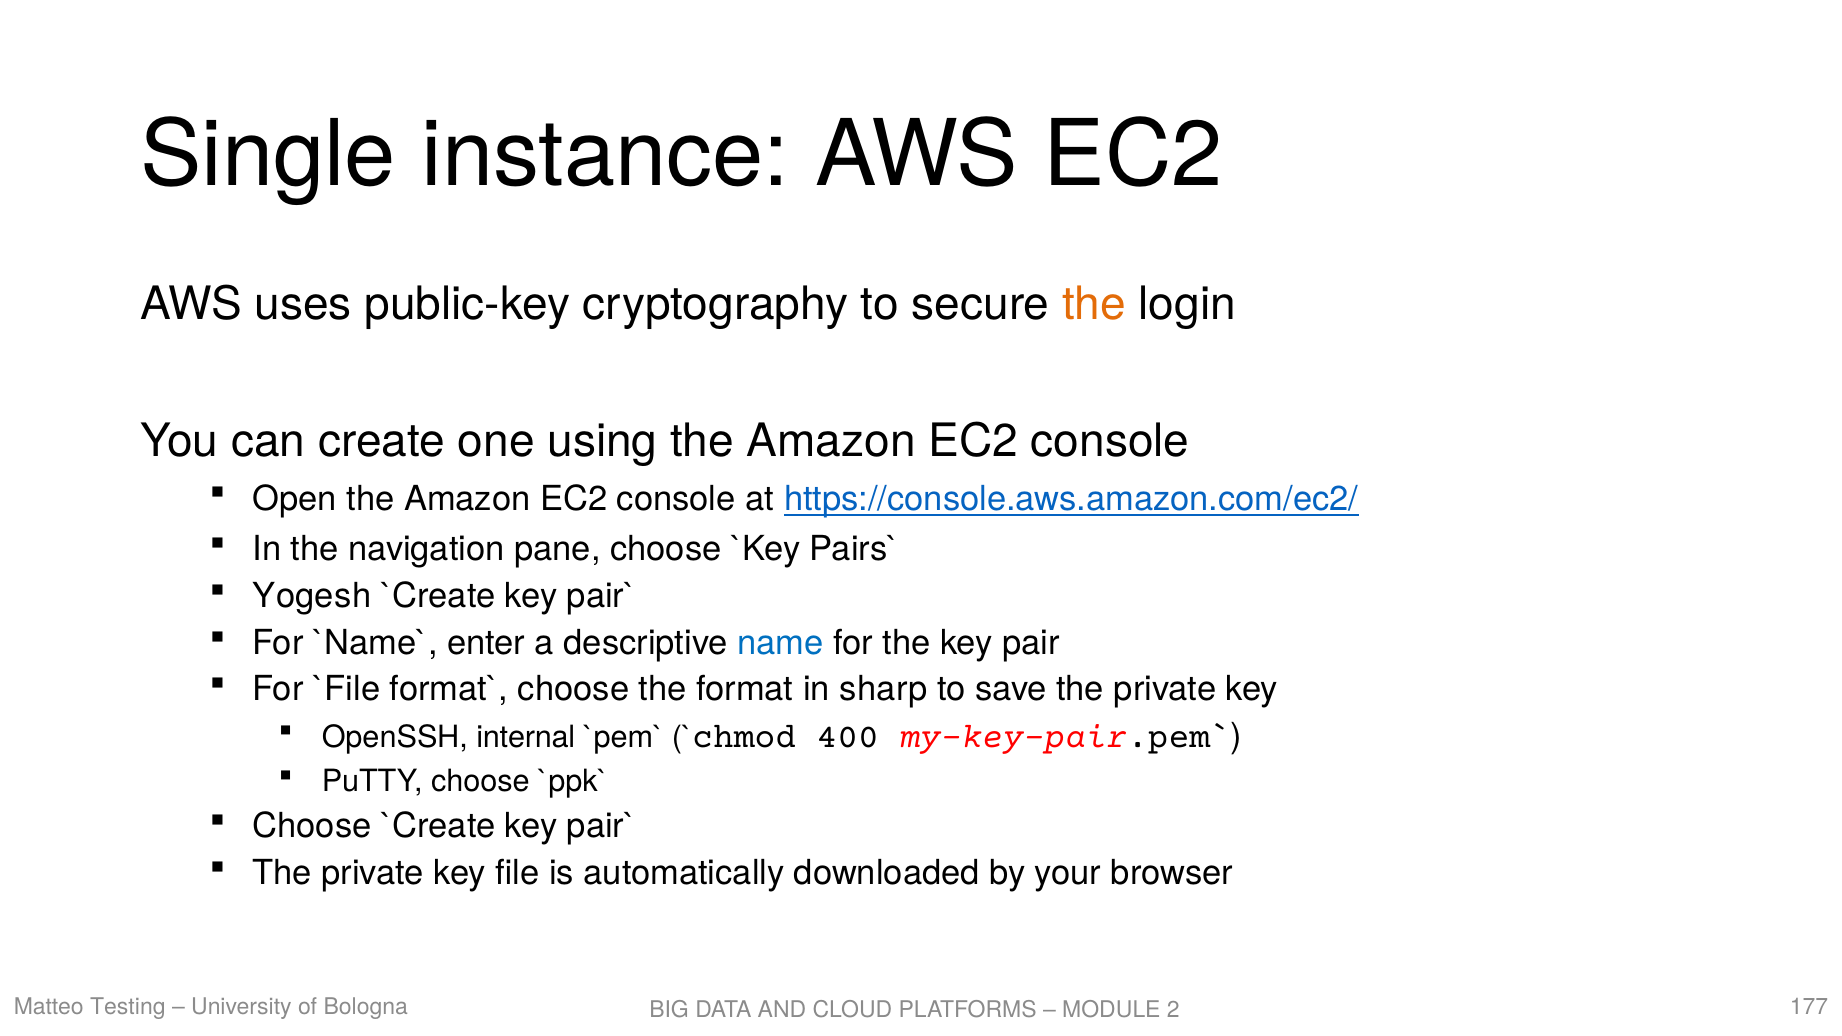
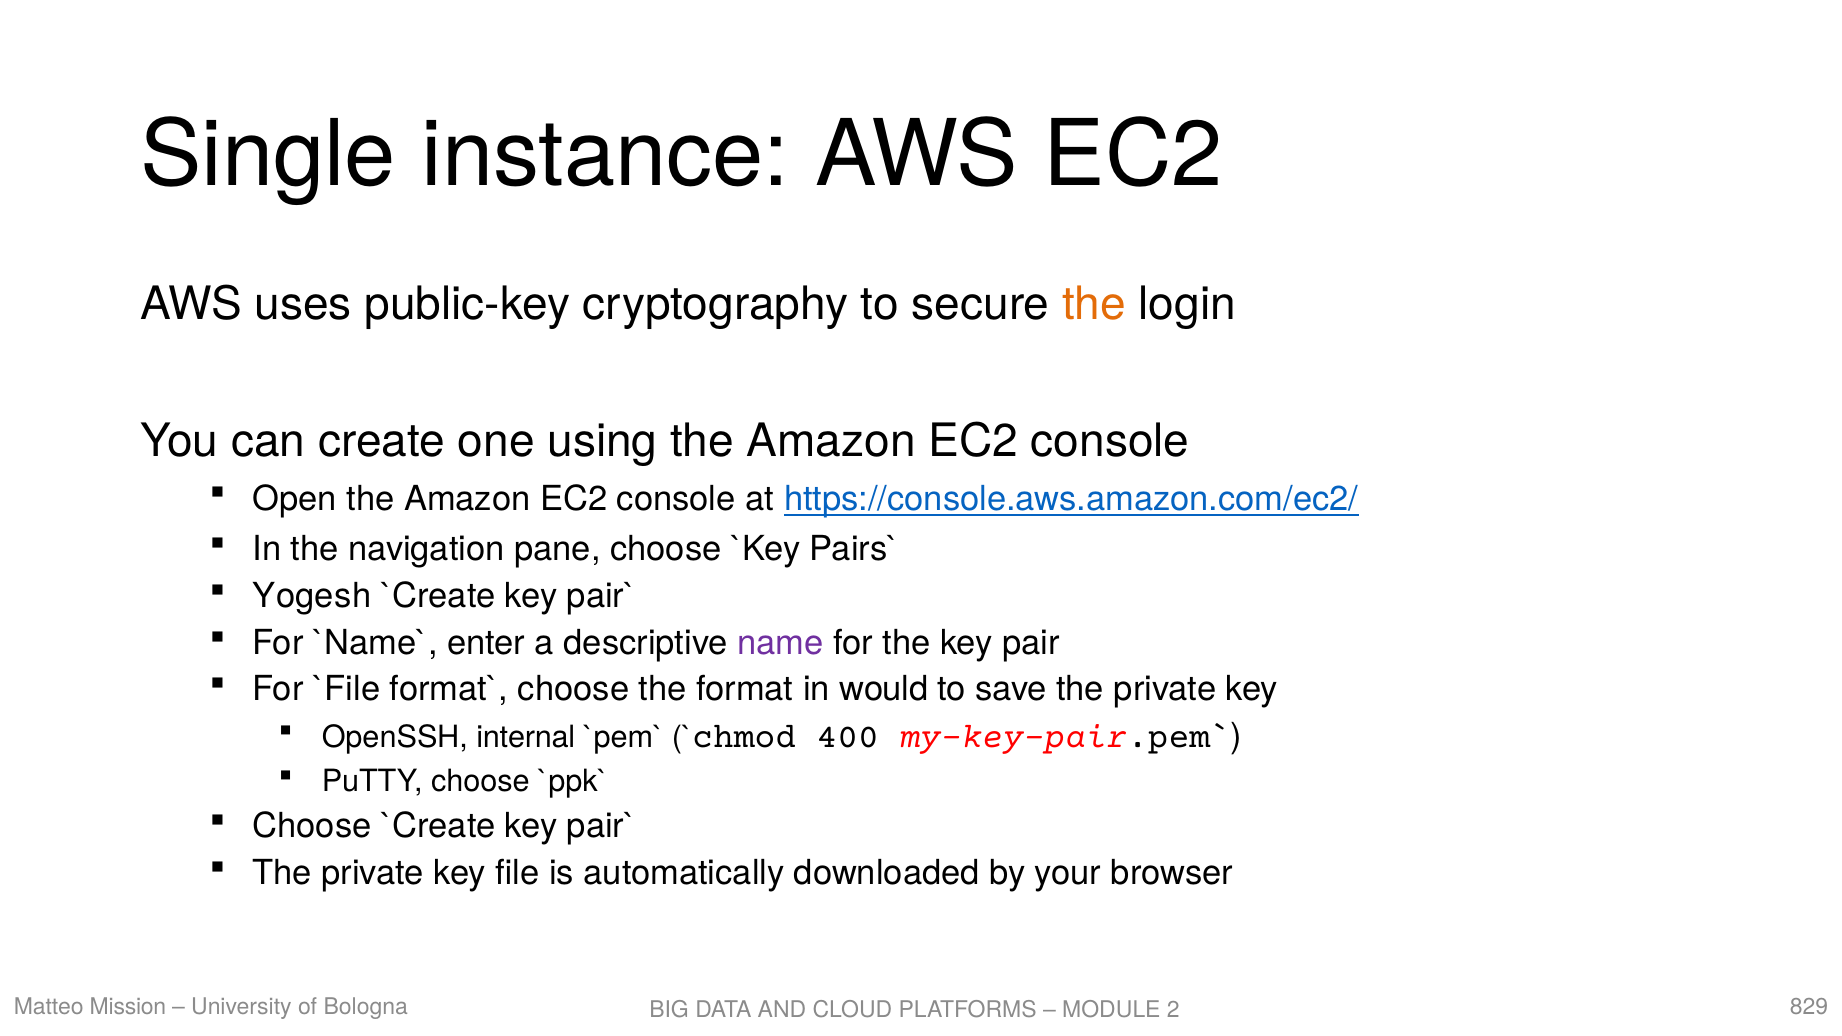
name colour: blue -> purple
sharp: sharp -> would
Testing: Testing -> Mission
177: 177 -> 829
